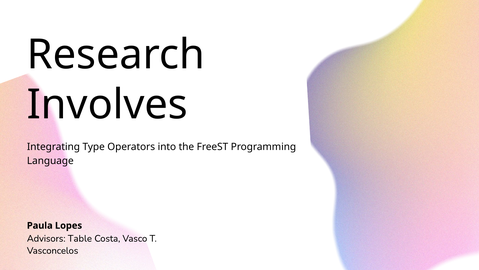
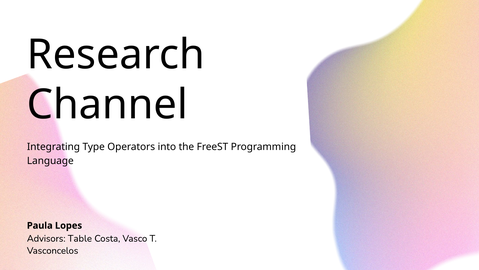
Involves: Involves -> Channel
